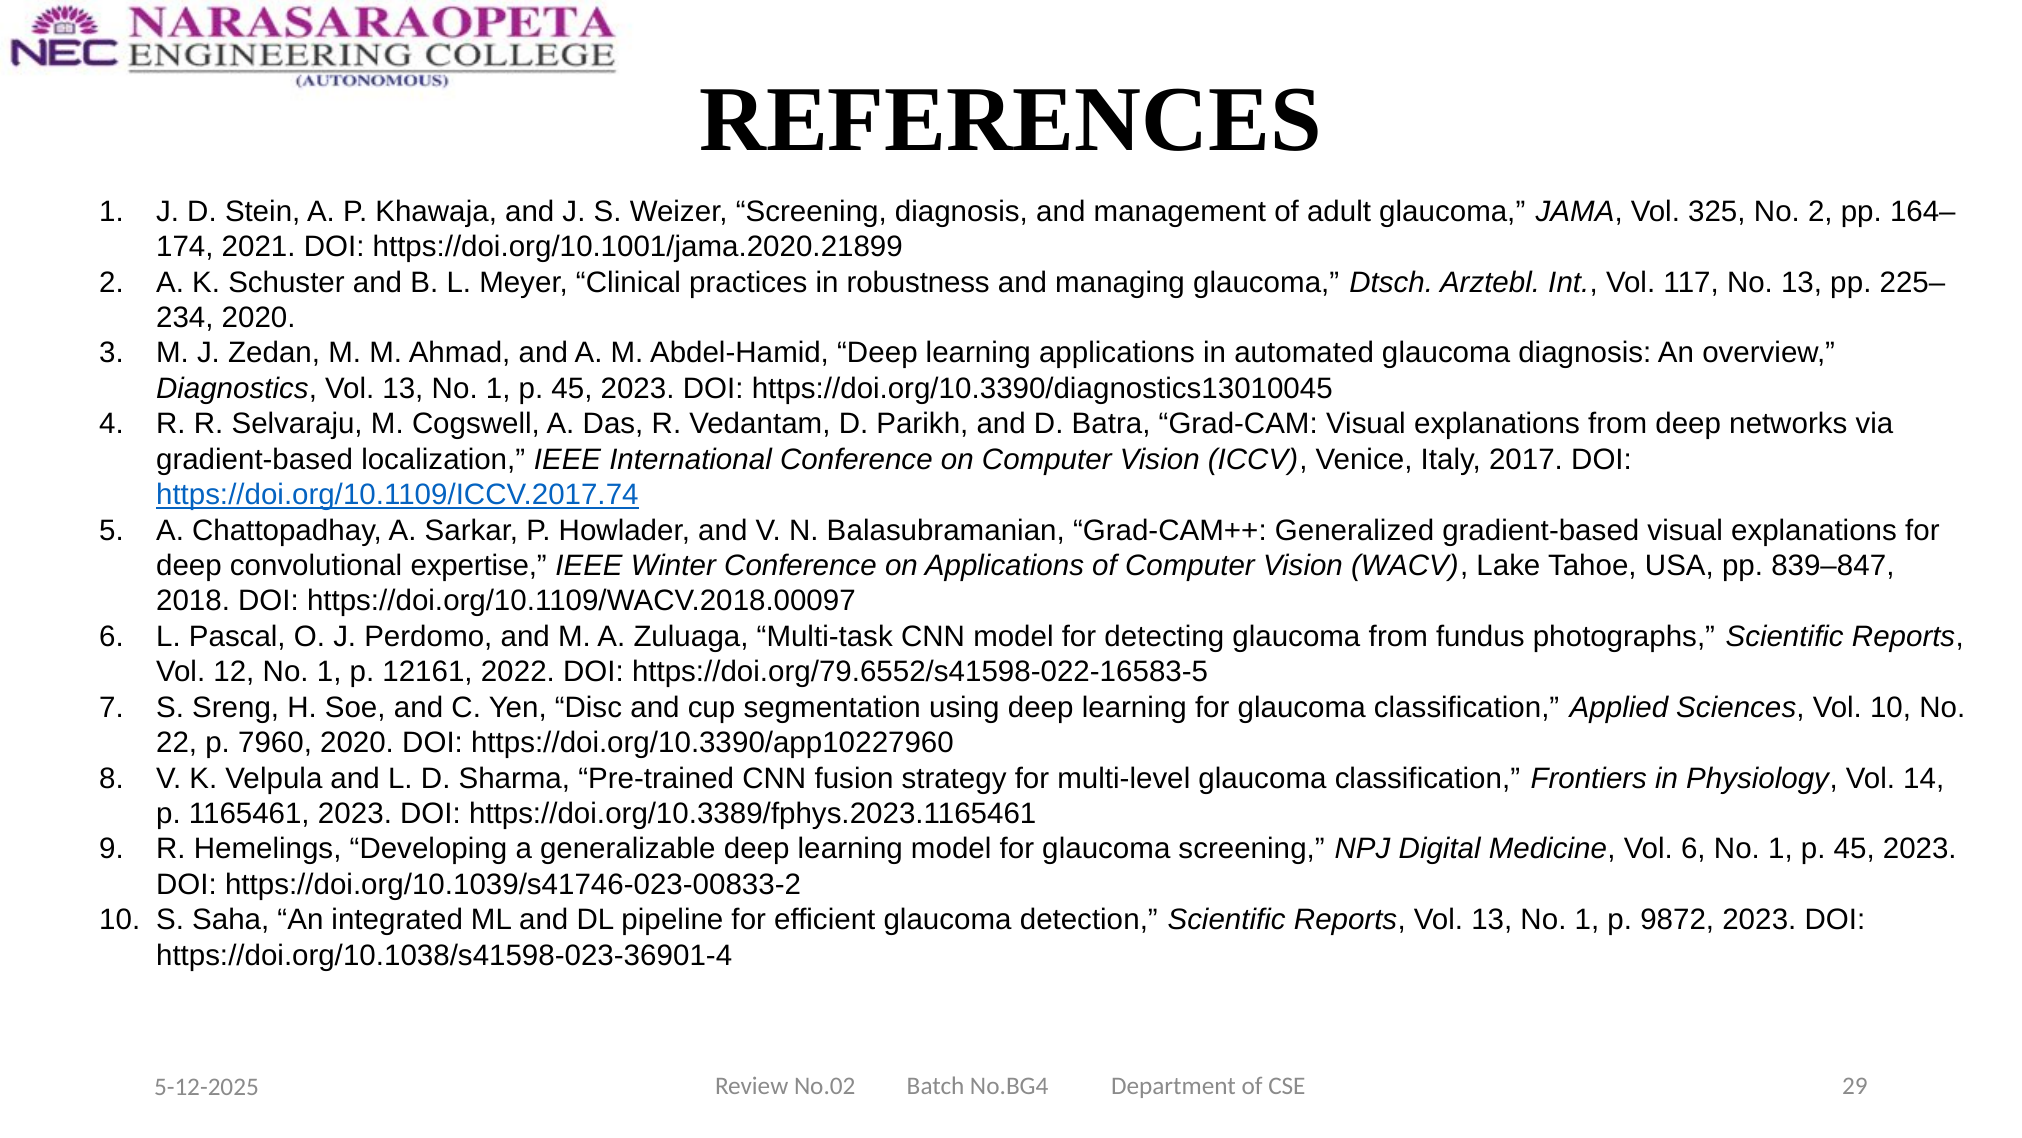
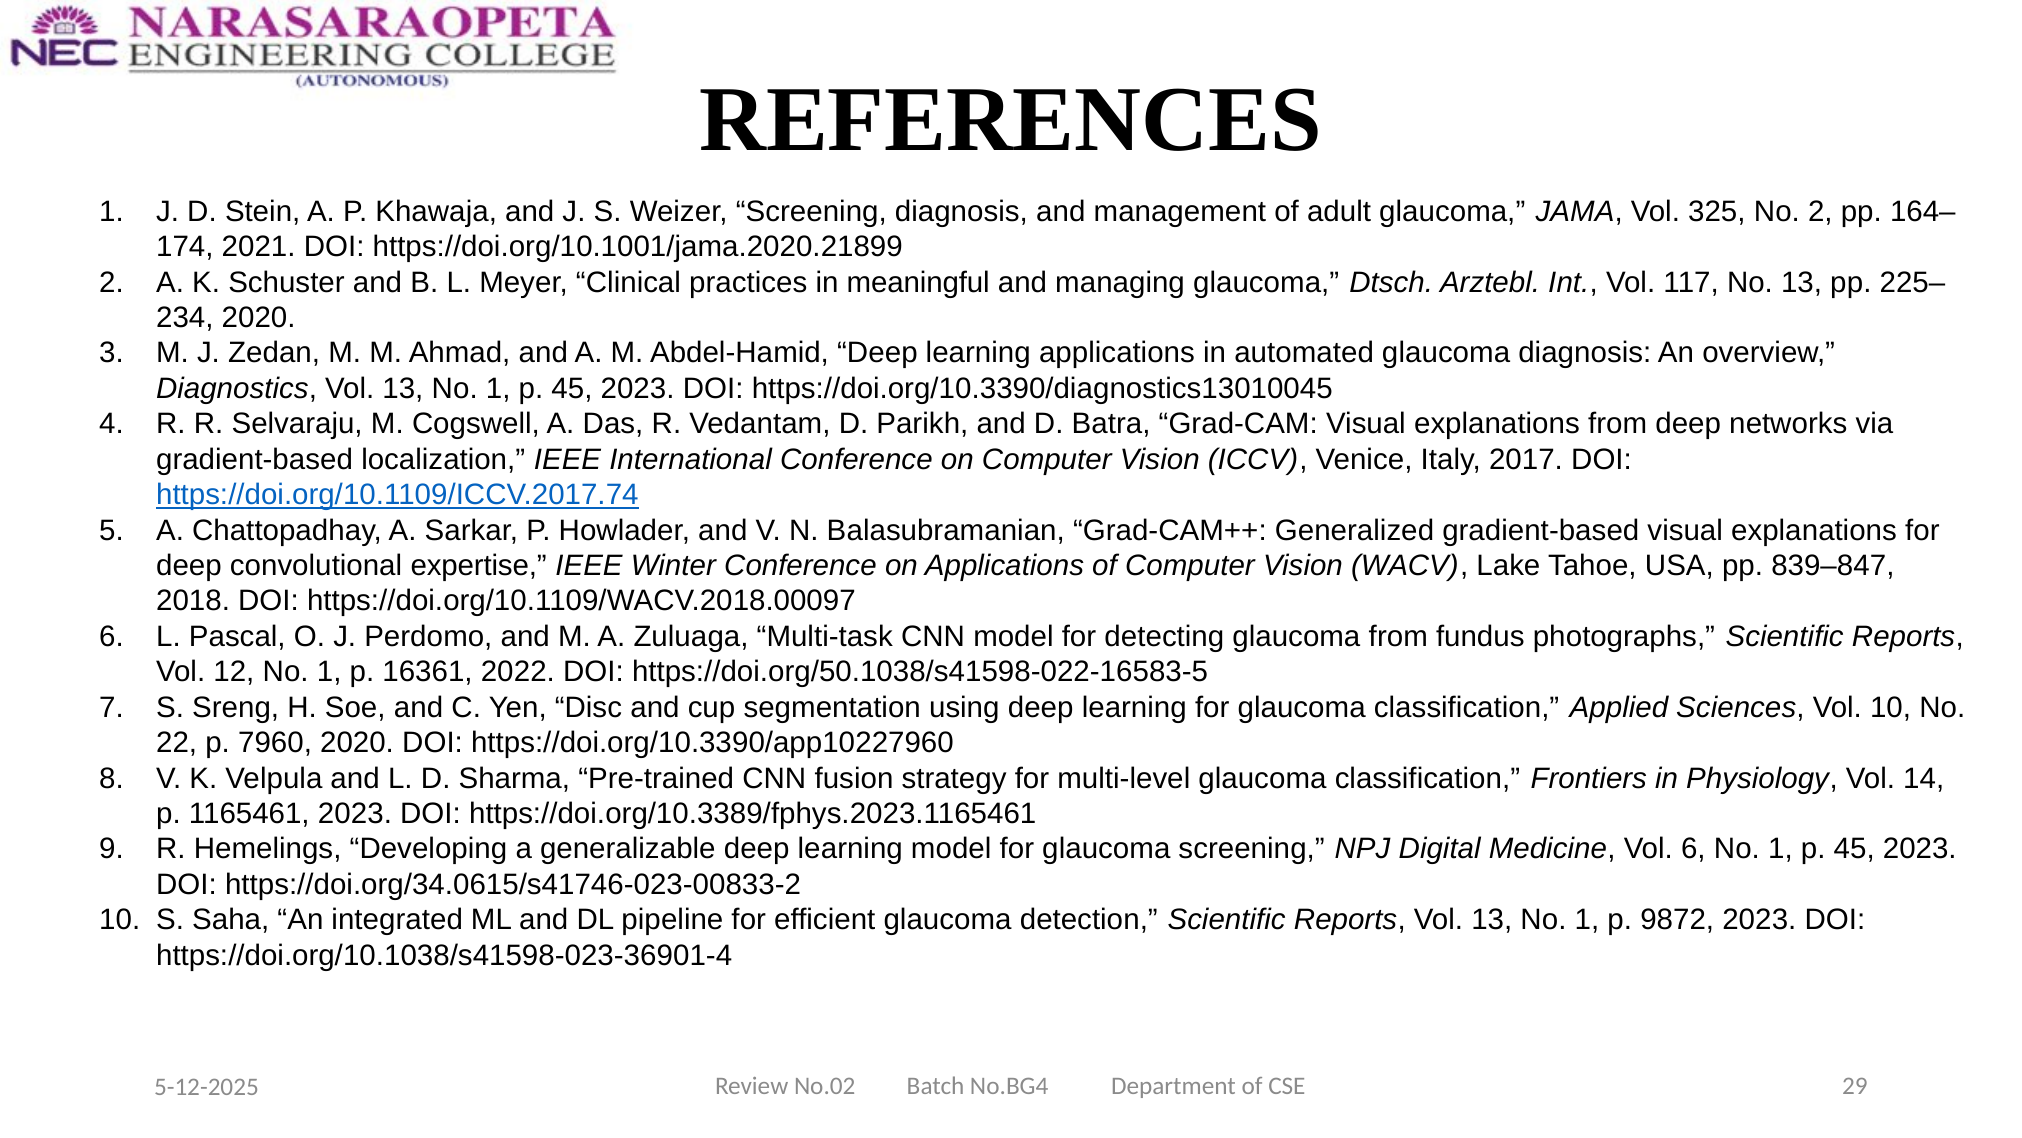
robustness: robustness -> meaningful
12161: 12161 -> 16361
https://doi.org/79.6552/s41598-022-16583-5: https://doi.org/79.6552/s41598-022-16583-5 -> https://doi.org/50.1038/s41598-022-16583-5
https://doi.org/10.1039/s41746-023-00833-2: https://doi.org/10.1039/s41746-023-00833-2 -> https://doi.org/34.0615/s41746-023-00833-2
